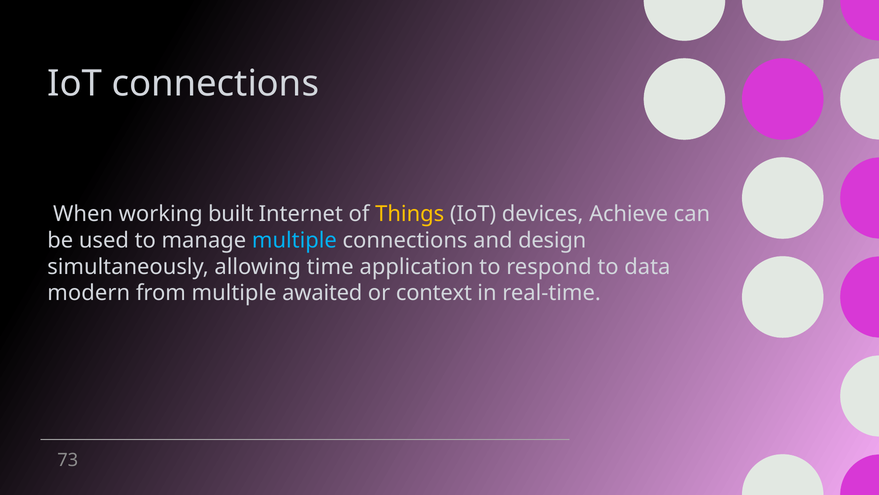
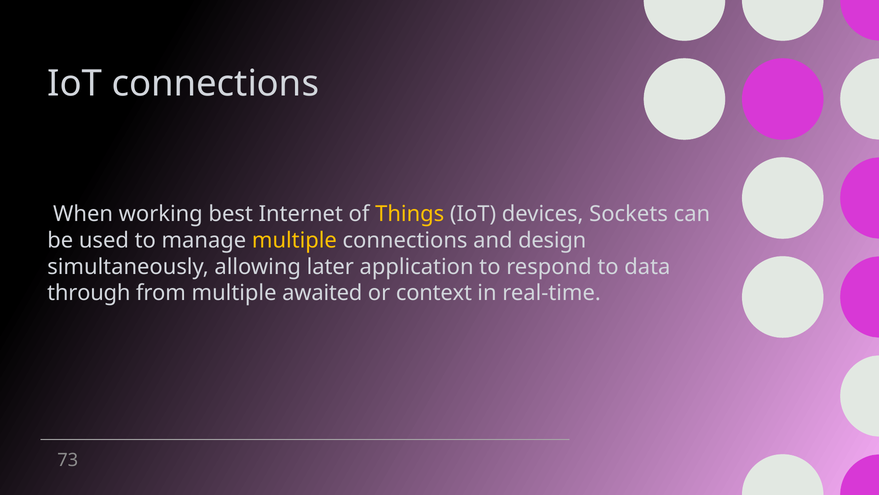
built: built -> best
Achieve: Achieve -> Sockets
multiple at (294, 240) colour: light blue -> yellow
time: time -> later
modern: modern -> through
